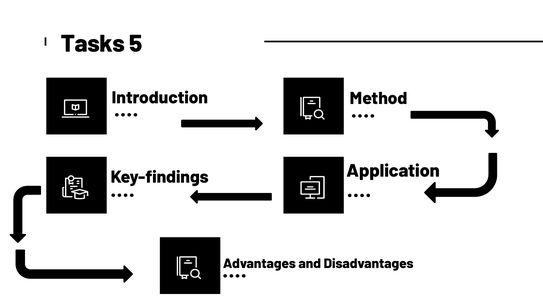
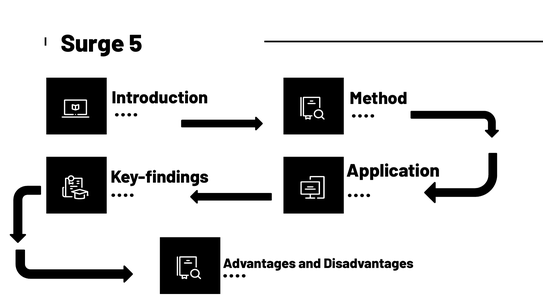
Tasks: Tasks -> Surge
